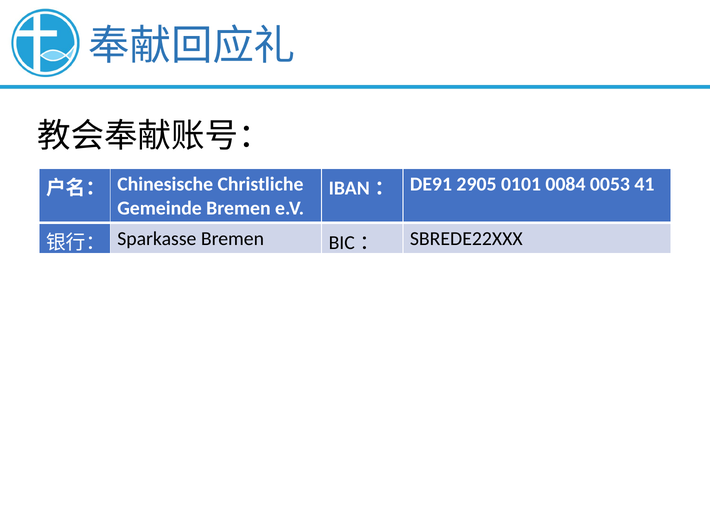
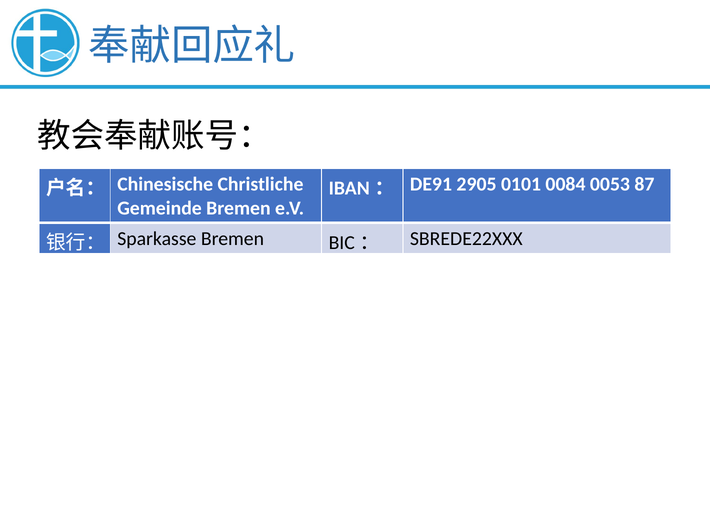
41: 41 -> 87
